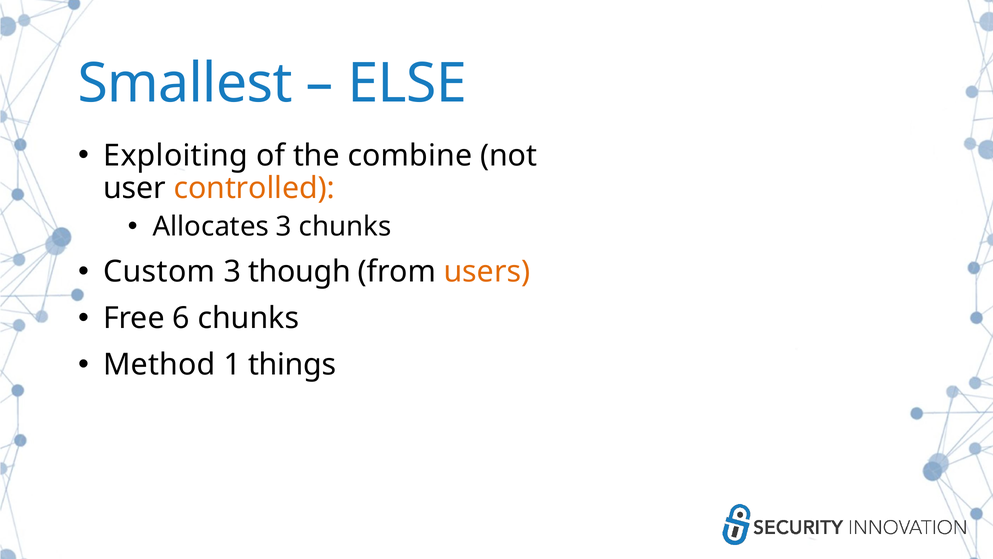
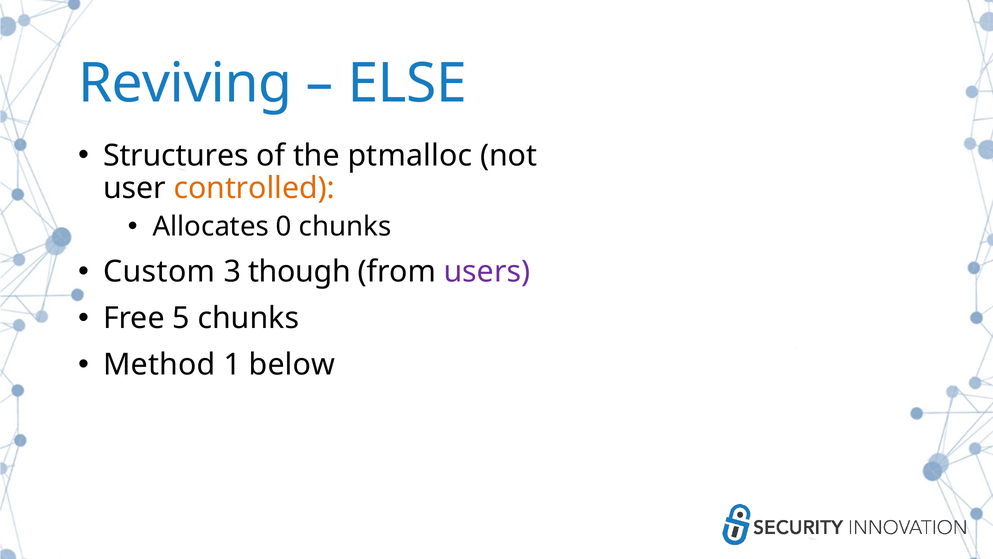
Smallest: Smallest -> Reviving
Exploiting: Exploiting -> Structures
combine: combine -> ptmalloc
Allocates 3: 3 -> 0
users colour: orange -> purple
6: 6 -> 5
things: things -> below
